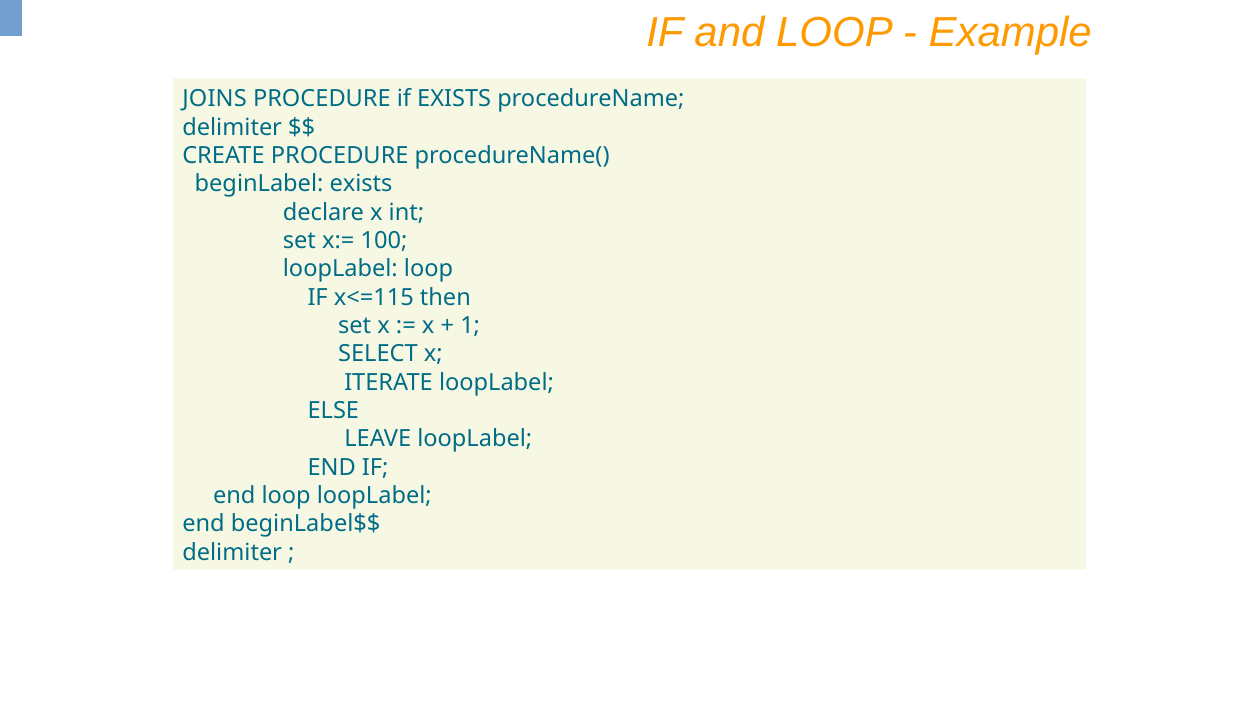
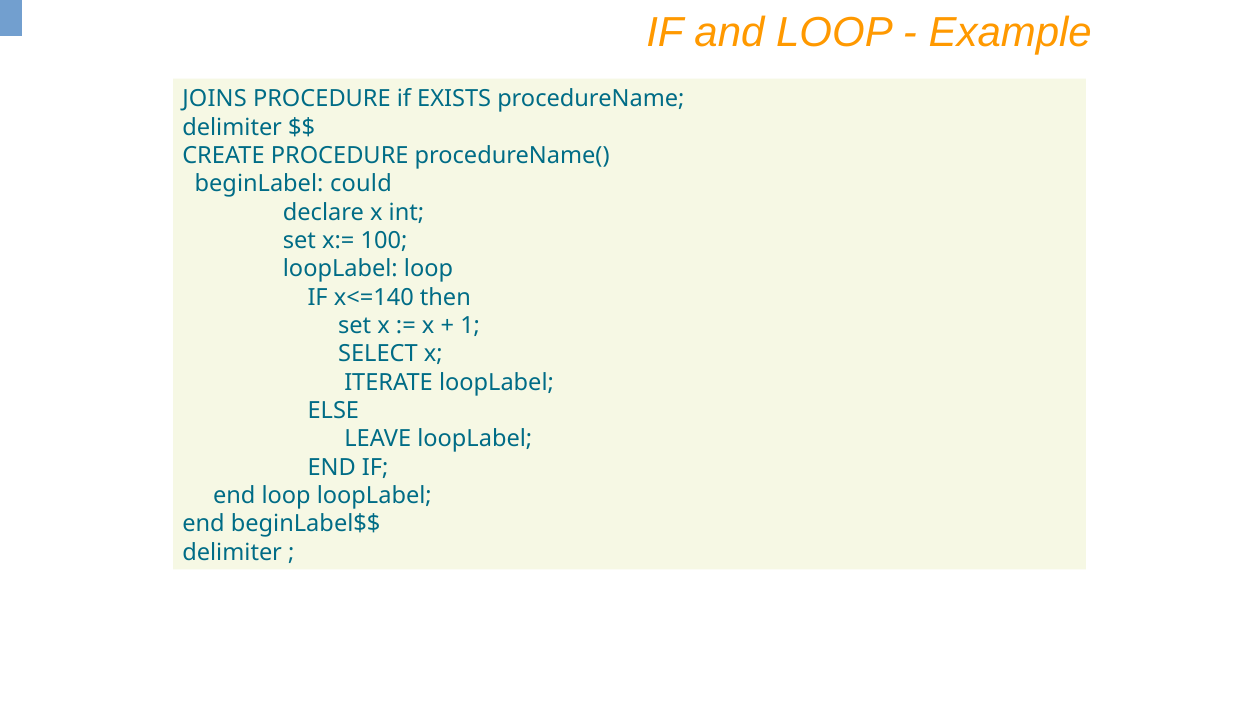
beginLabel exists: exists -> could
x<=115: x<=115 -> x<=140
